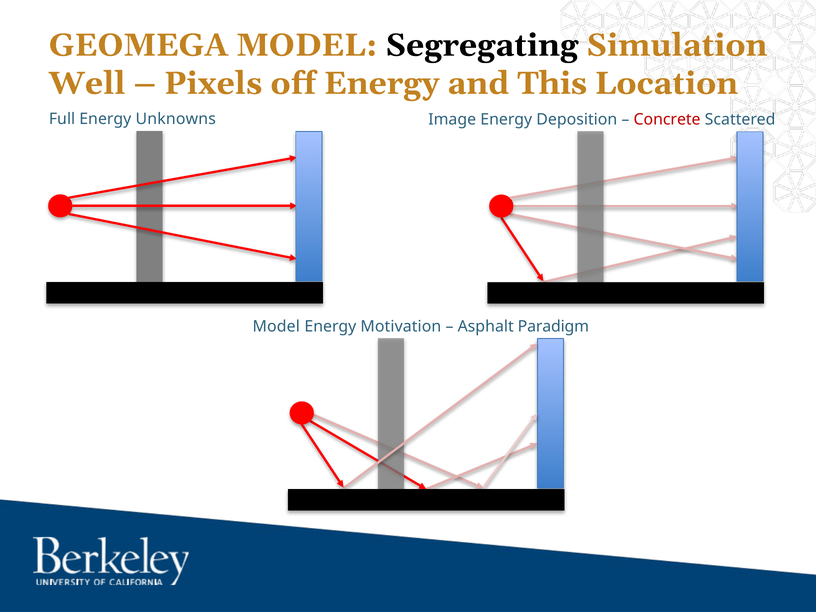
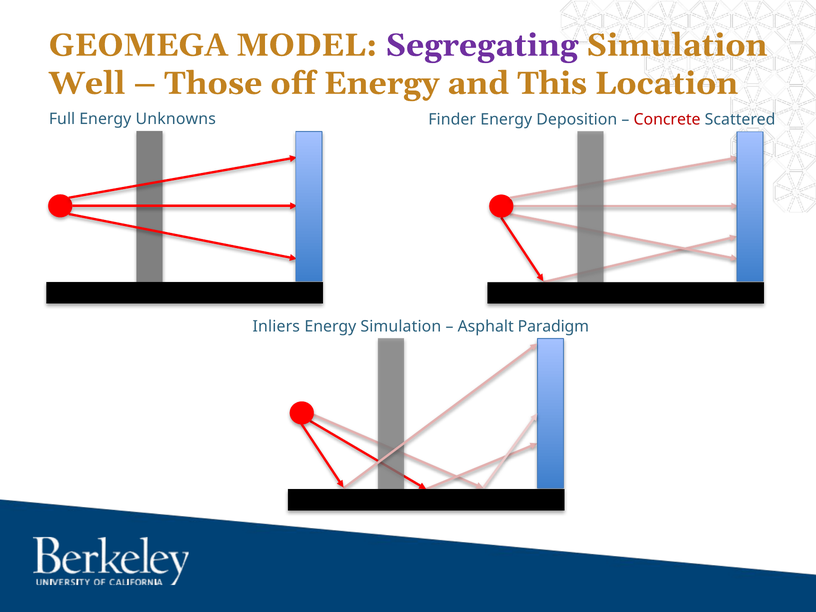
Segregating colour: black -> purple
Pixels: Pixels -> Those
Image: Image -> Finder
Model at (276, 326): Model -> Inliers
Energy Motivation: Motivation -> Simulation
